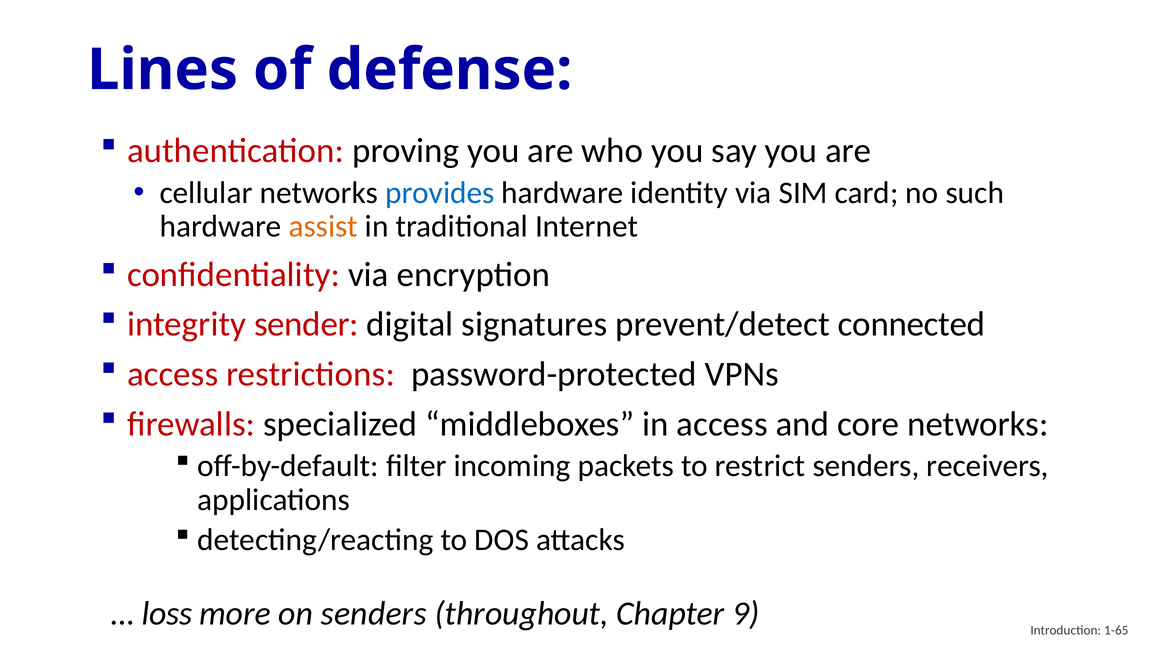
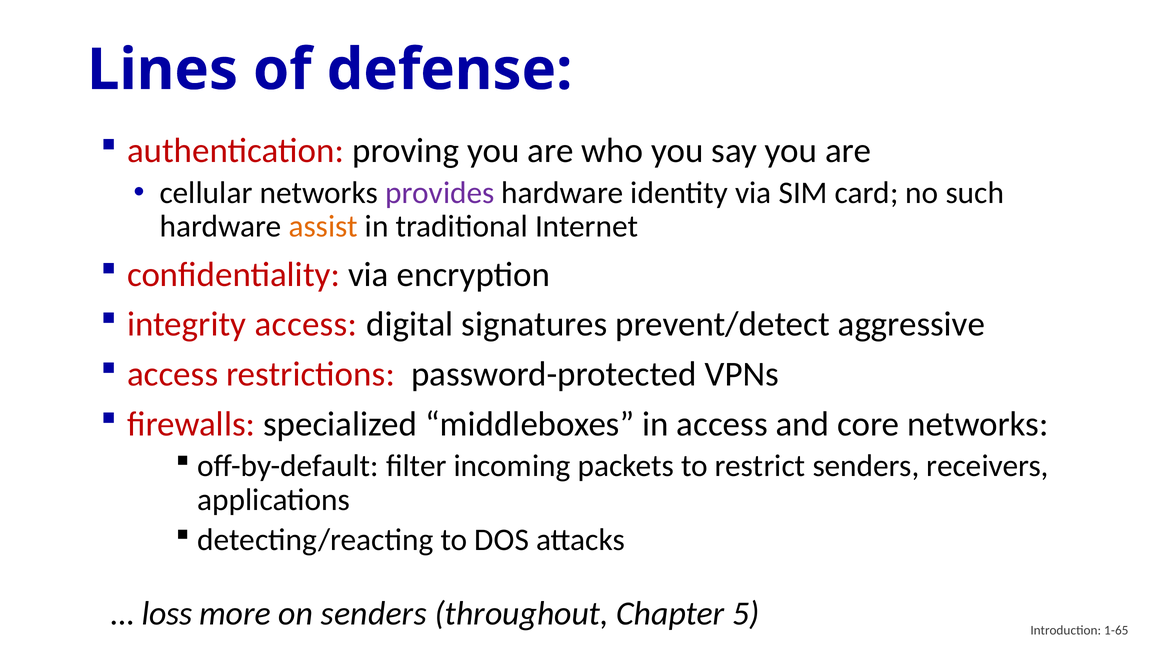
provides colour: blue -> purple
integrity sender: sender -> access
connected: connected -> aggressive
9: 9 -> 5
